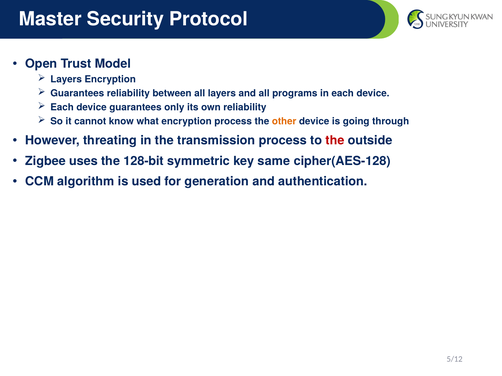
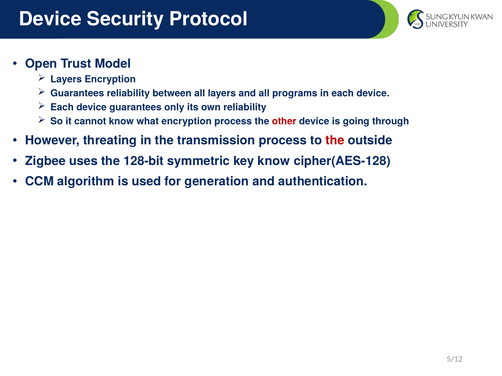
Master at (50, 19): Master -> Device
other colour: orange -> red
key same: same -> know
